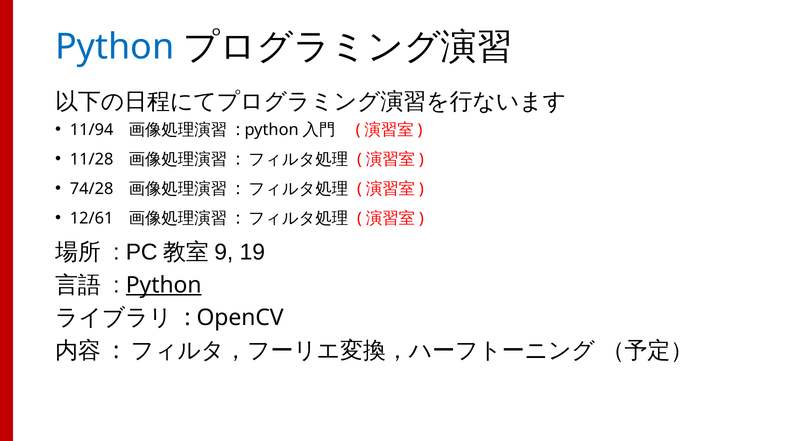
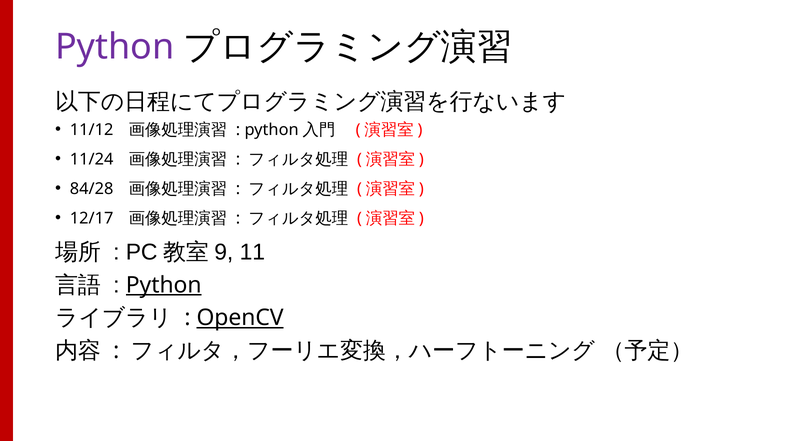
Python at (115, 47) colour: blue -> purple
11/94: 11/94 -> 11/12
11/28: 11/28 -> 11/24
74/28: 74/28 -> 84/28
12/61: 12/61 -> 12/17
19: 19 -> 11
OpenCV underline: none -> present
